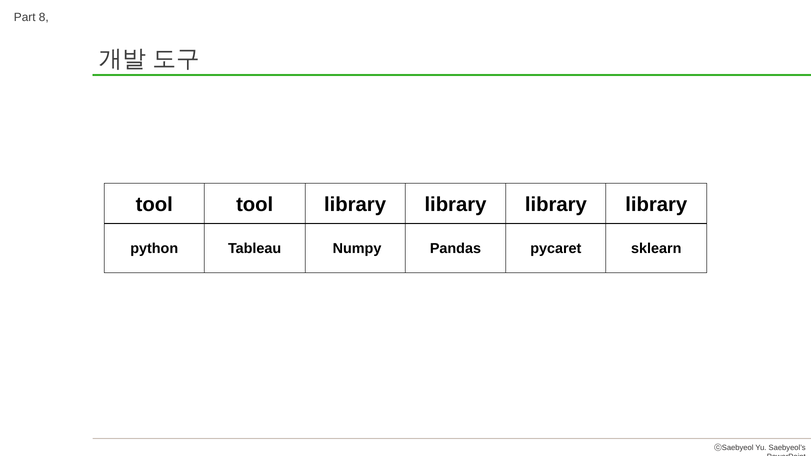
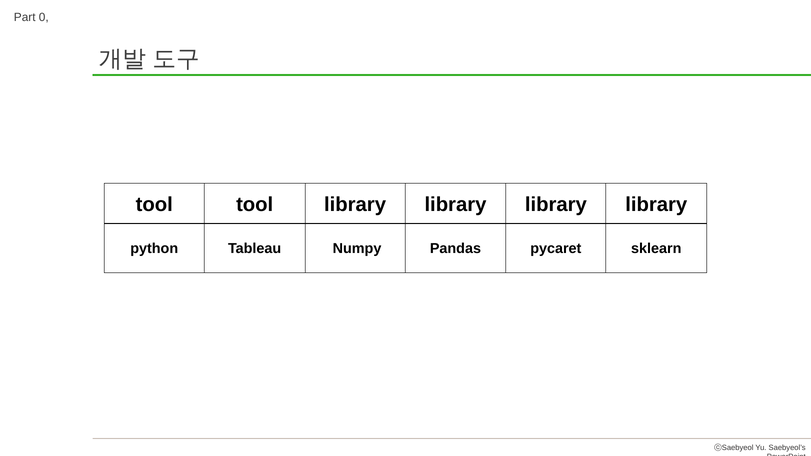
8: 8 -> 0
